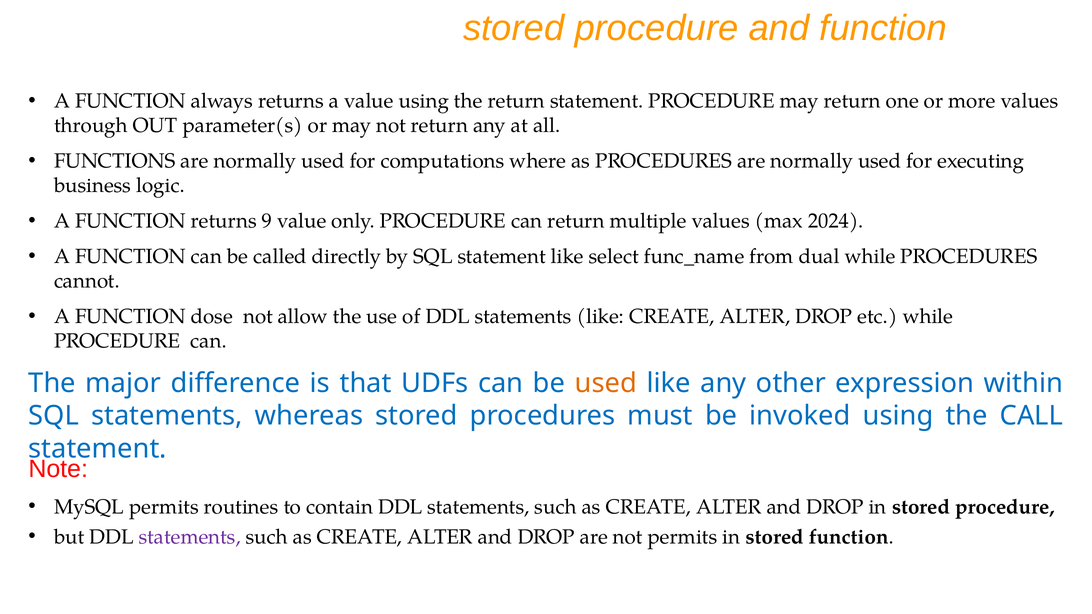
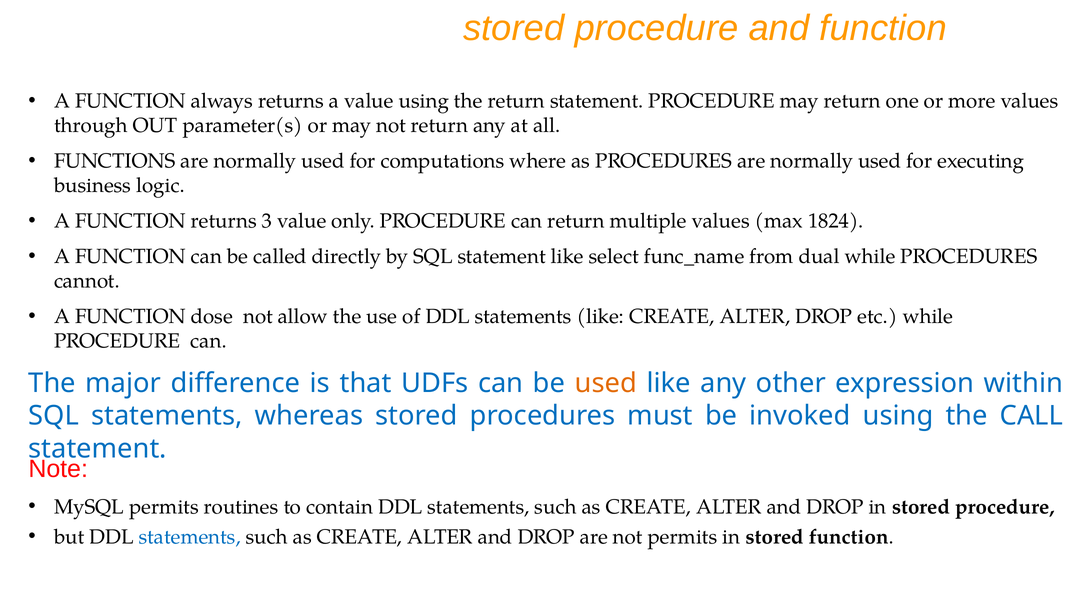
9: 9 -> 3
2024: 2024 -> 1824
statements at (190, 537) colour: purple -> blue
